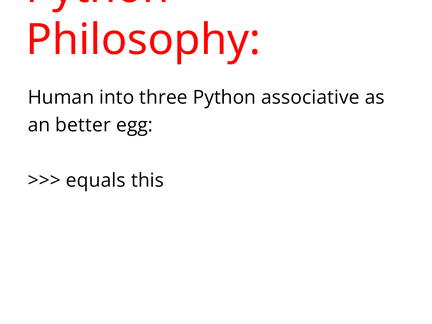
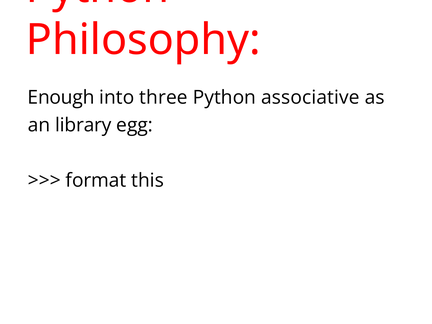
Human: Human -> Enough
better: better -> library
equals: equals -> format
